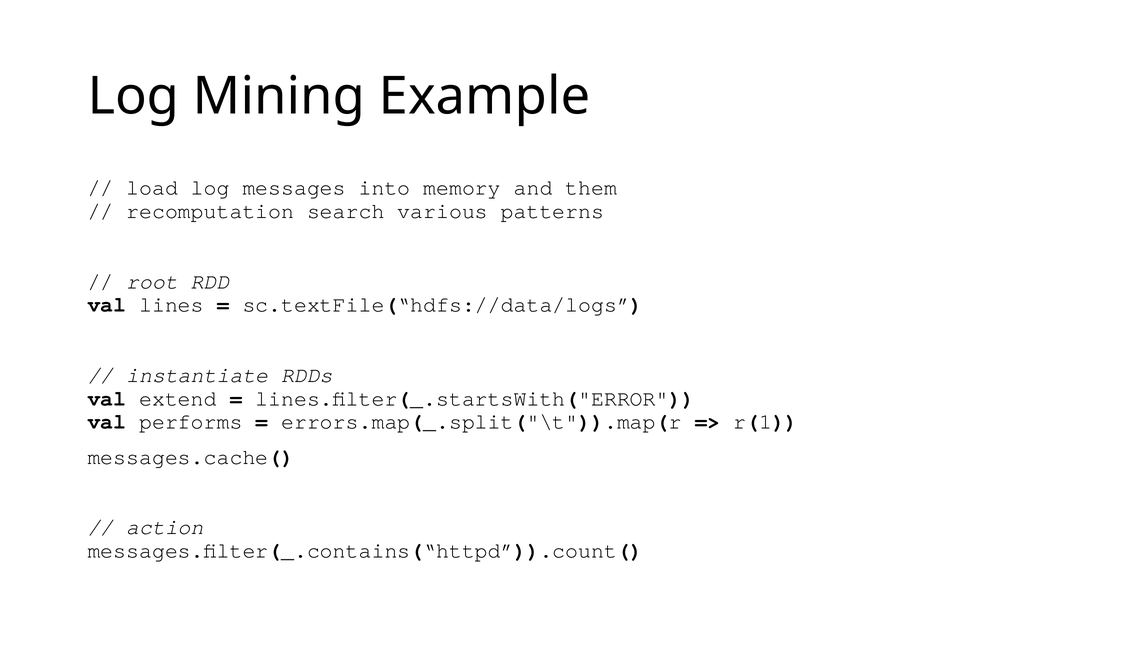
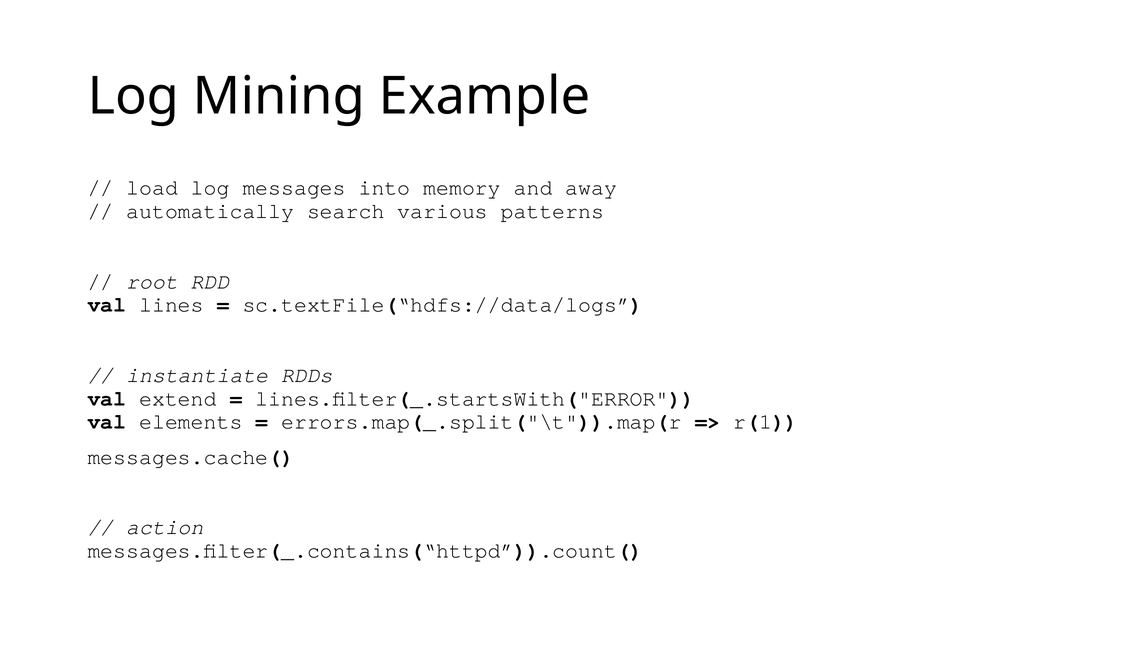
them: them -> away
recomputation: recomputation -> automatically
performs: performs -> elements
